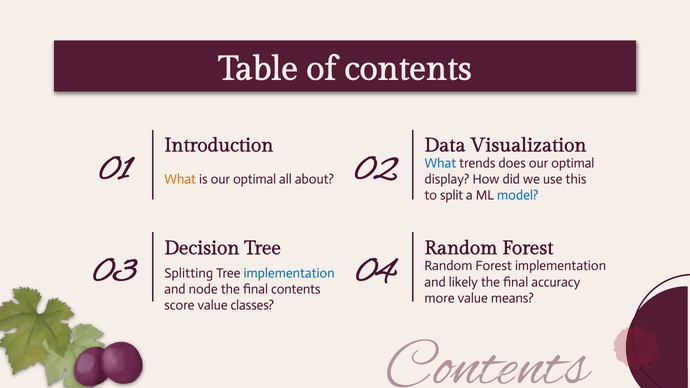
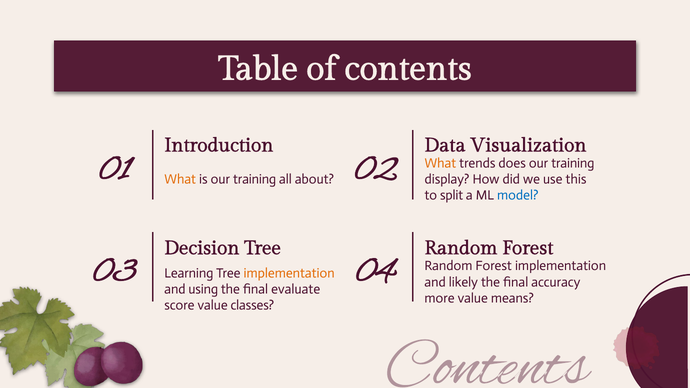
What at (440, 163) colour: blue -> orange
does our optimal: optimal -> training
is our optimal: optimal -> training
Splitting: Splitting -> Learning
implementation at (289, 273) colour: blue -> orange
node: node -> using
final contents: contents -> evaluate
